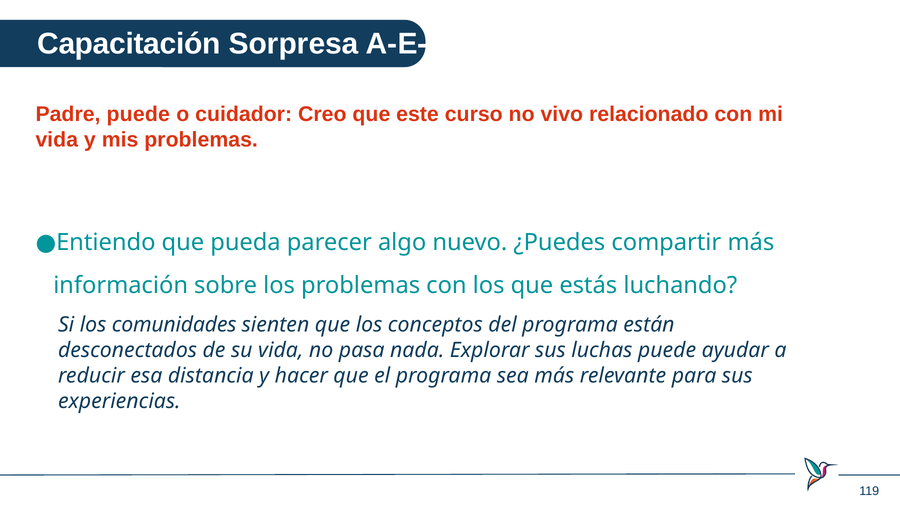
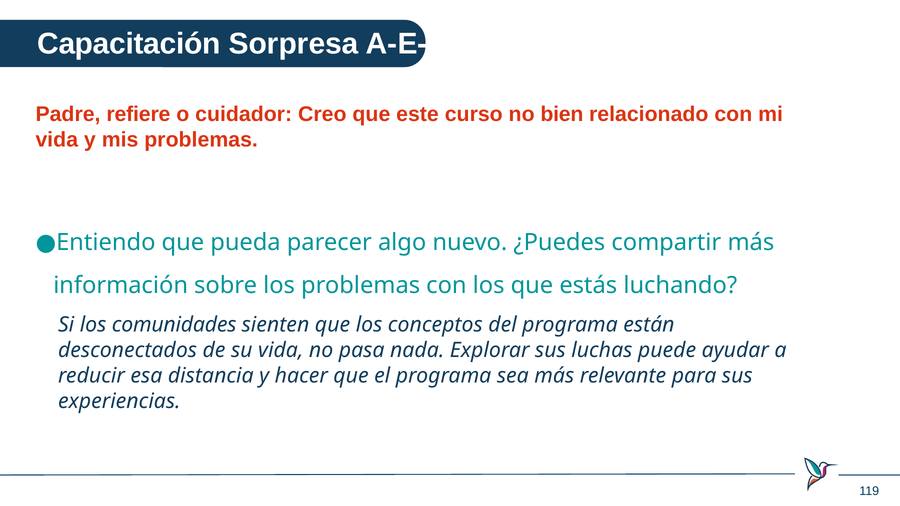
Padre puede: puede -> refiere
vivo: vivo -> bien
